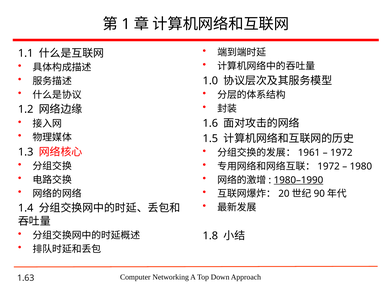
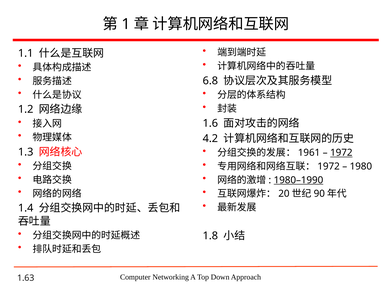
1.0: 1.0 -> 6.8
1.5: 1.5 -> 4.2
1972 underline: none -> present
